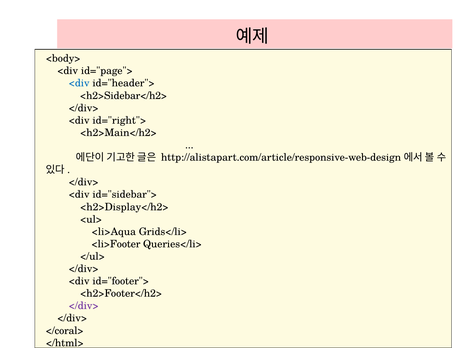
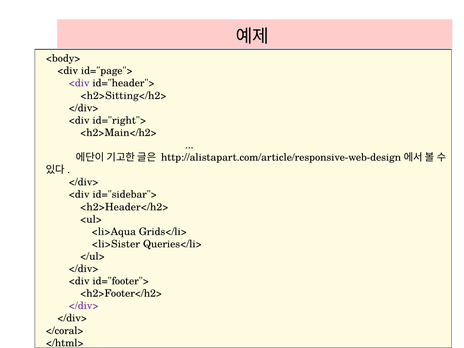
<div at (79, 83) colour: blue -> purple
<h2>Sidebar</h2>: <h2>Sidebar</h2> -> <h2>Sitting</h2>
<h2>Display</h2>: <h2>Display</h2> -> <h2>Header</h2>
<li>Footer: <li>Footer -> <li>Sister
